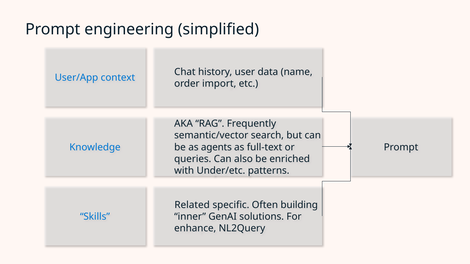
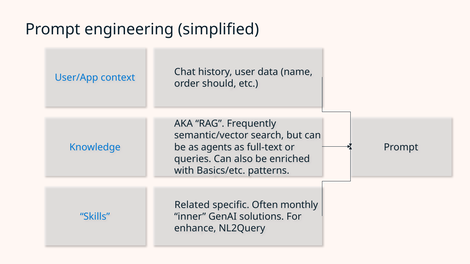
import: import -> should
Under/etc: Under/etc -> Basics/etc
building: building -> monthly
